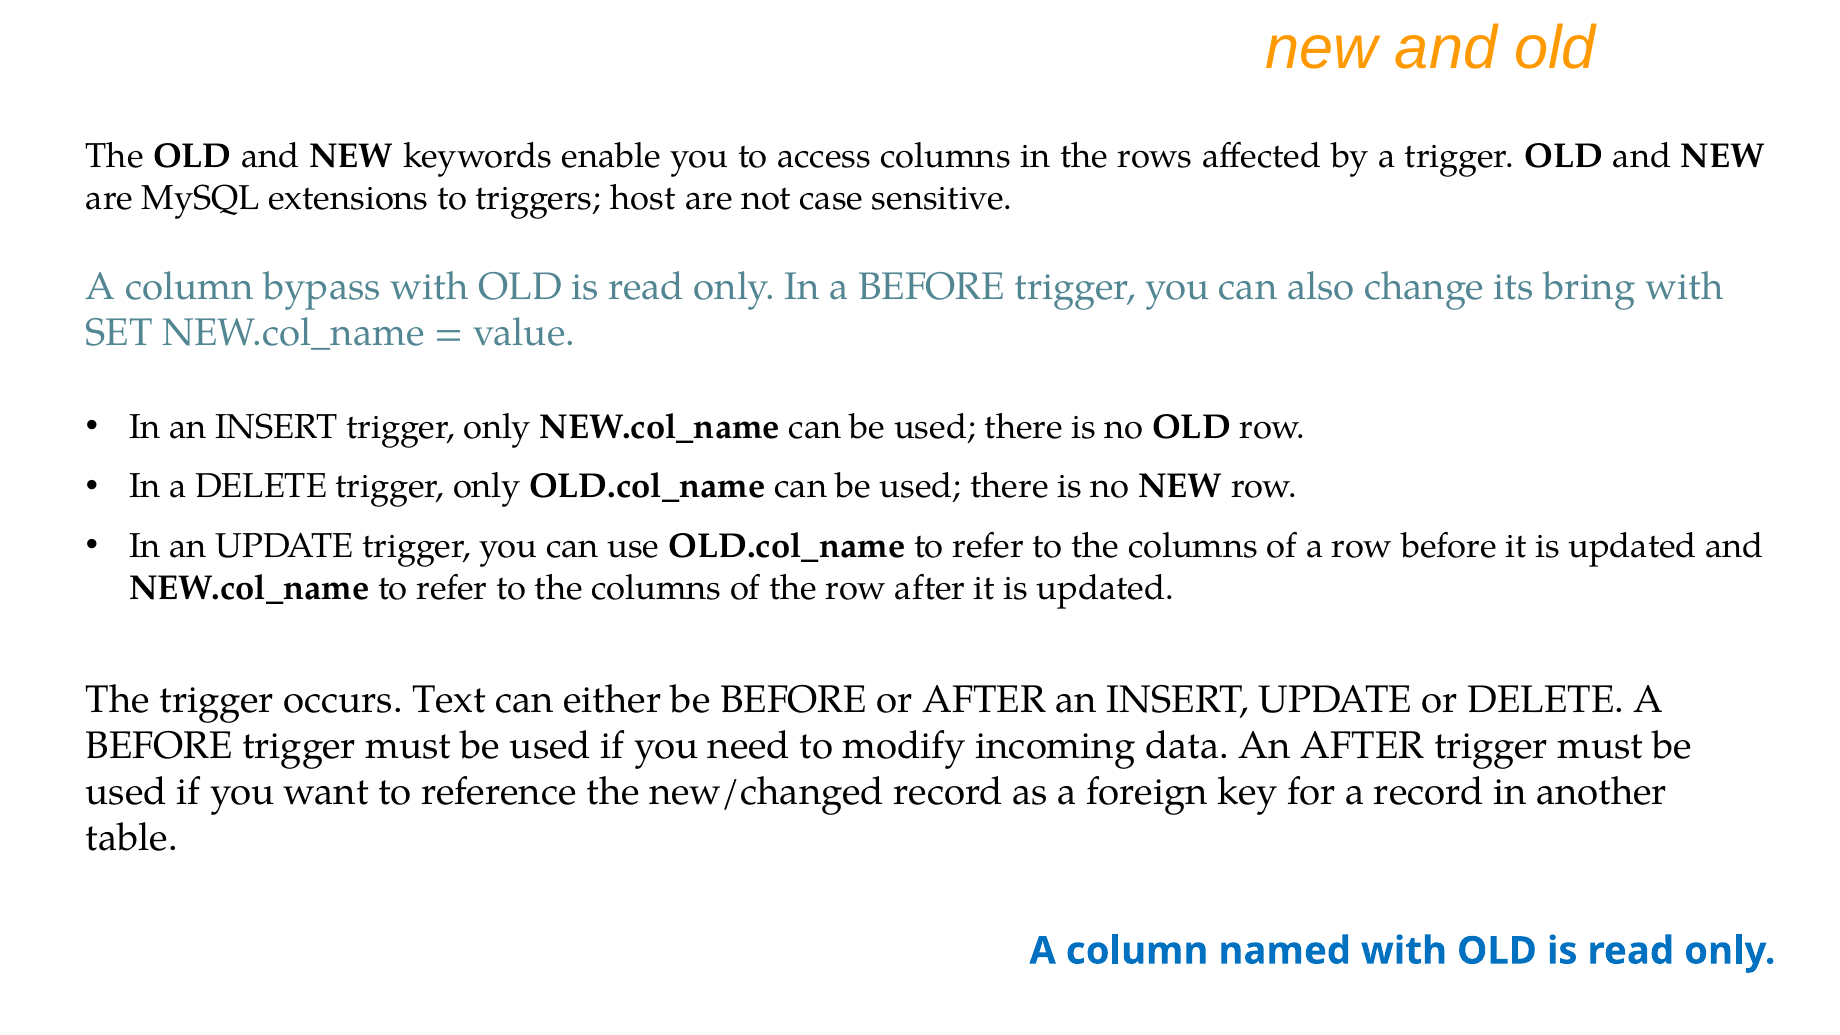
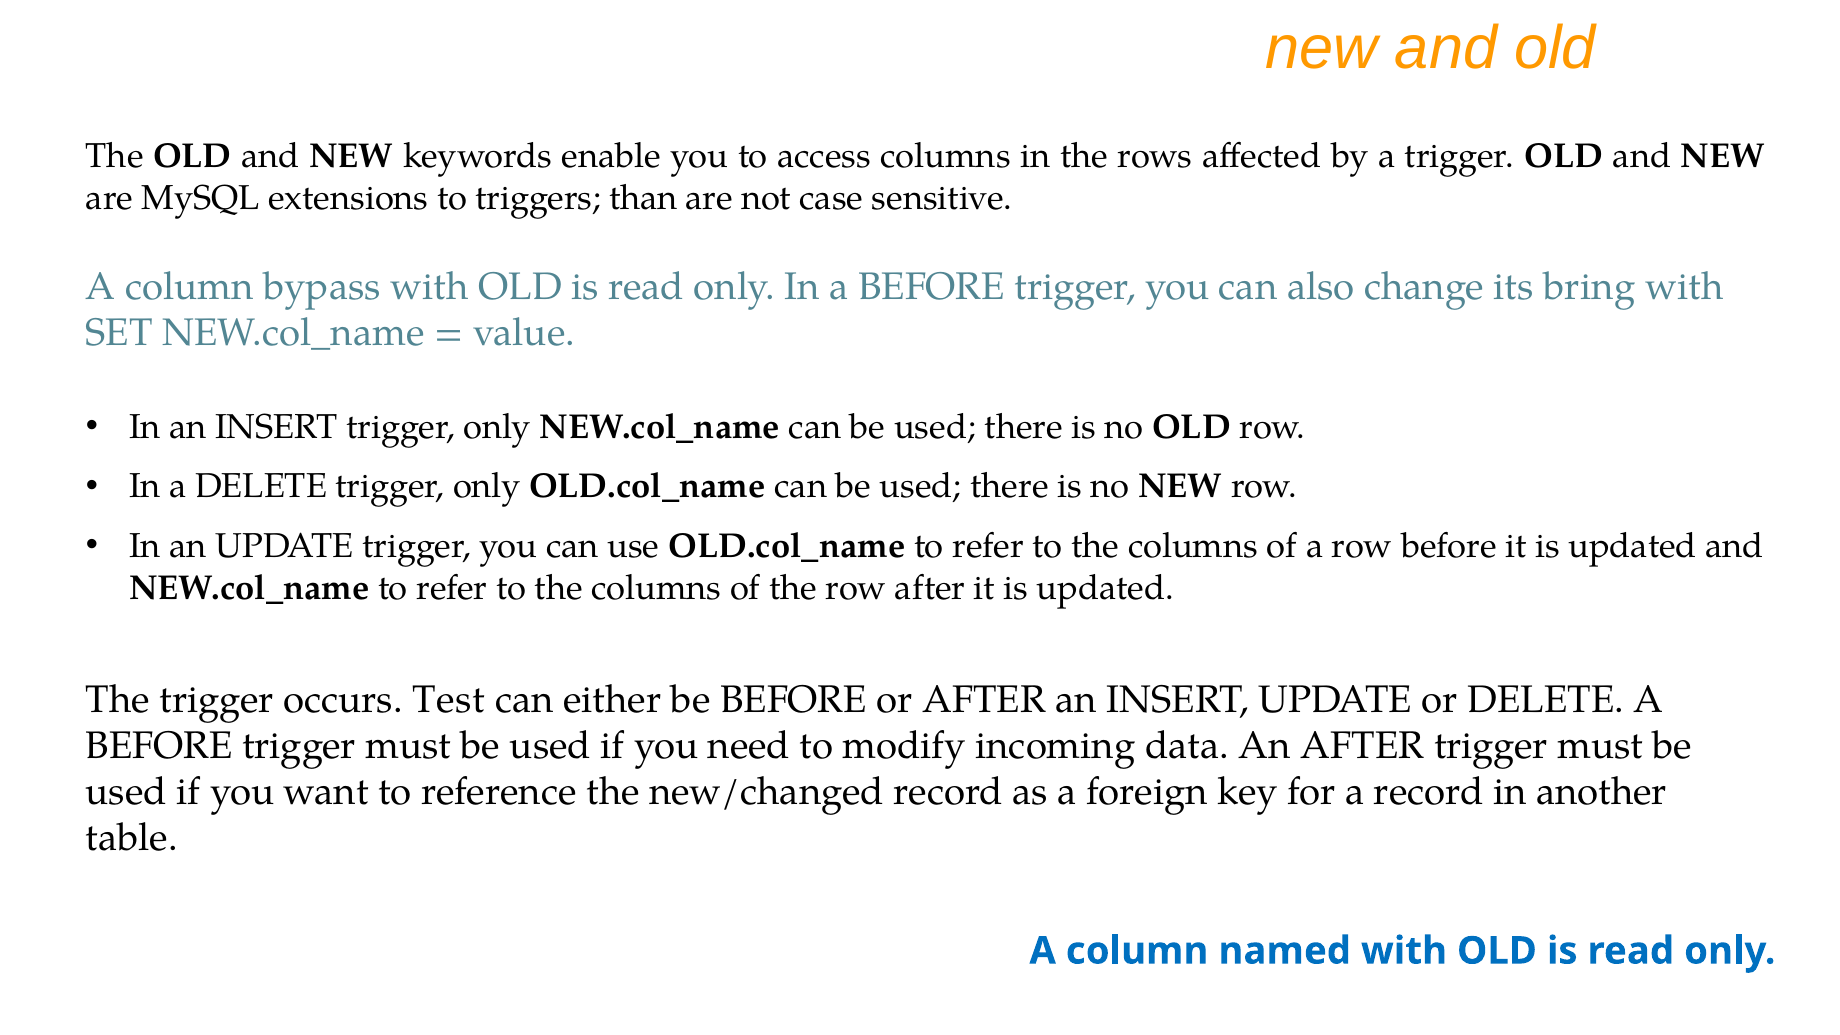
host: host -> than
Text: Text -> Test
